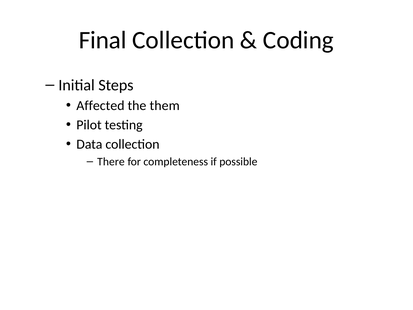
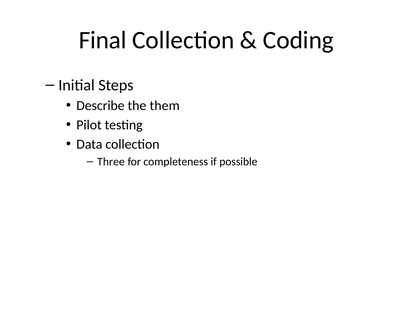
Affected: Affected -> Describe
There: There -> Three
